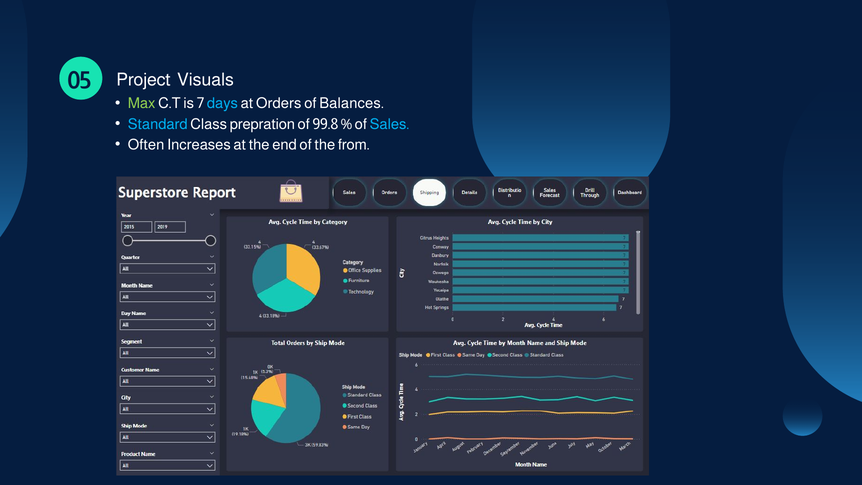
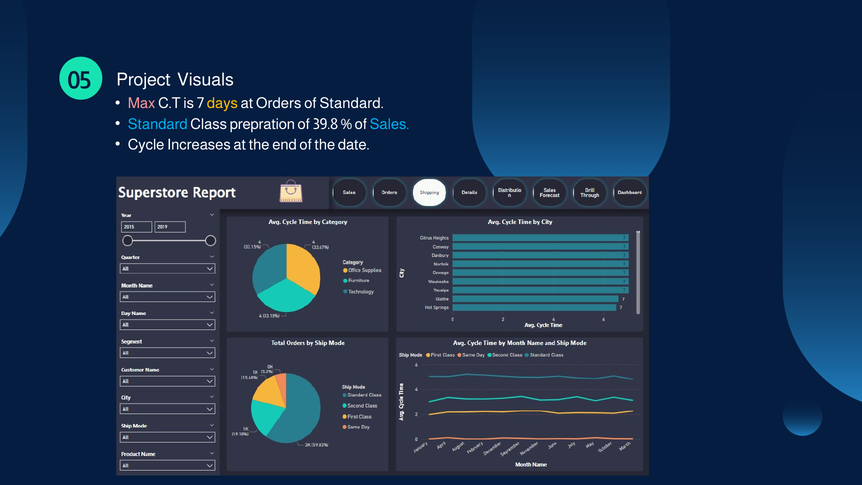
Max colour: light green -> pink
days colour: light blue -> yellow
of Balances: Balances -> Standard
99.8: 99.8 -> 39.8
Often: Often -> Cycle
from: from -> date
